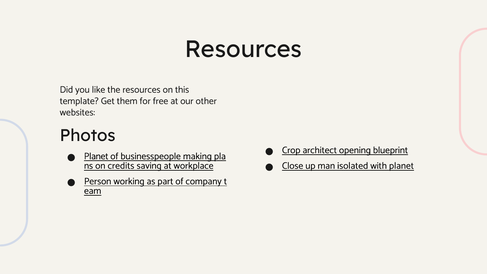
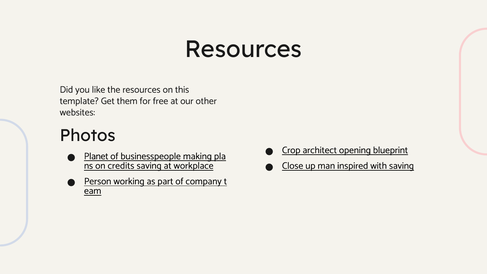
isolated: isolated -> inspired
with planet: planet -> saving
